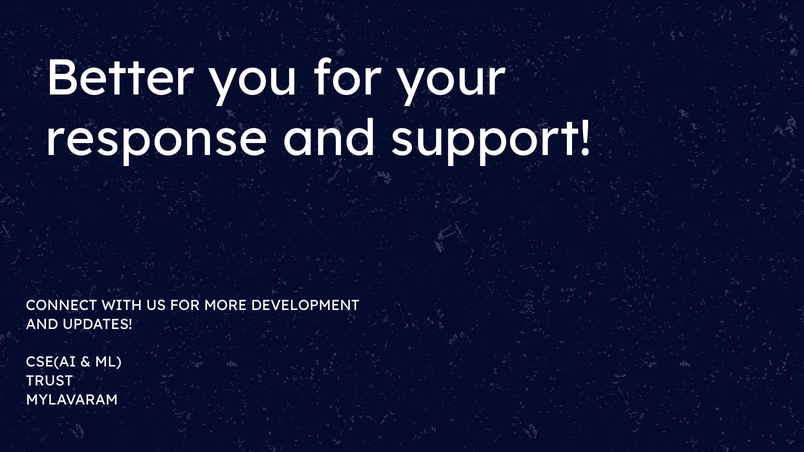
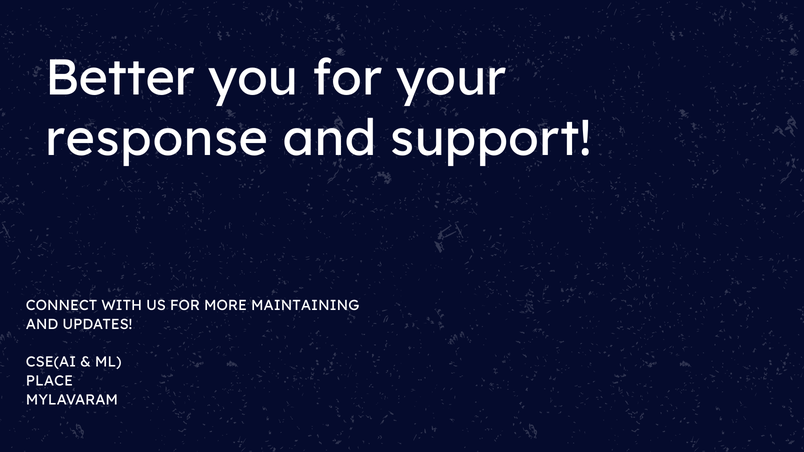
DEVELOPMENT: DEVELOPMENT -> MAINTAINING
TRUST: TRUST -> PLACE
